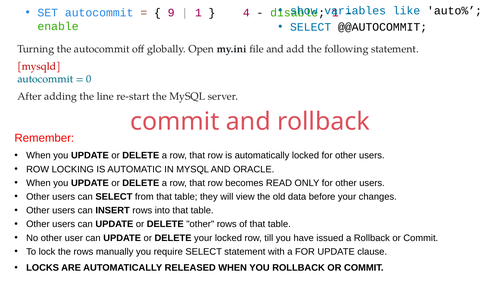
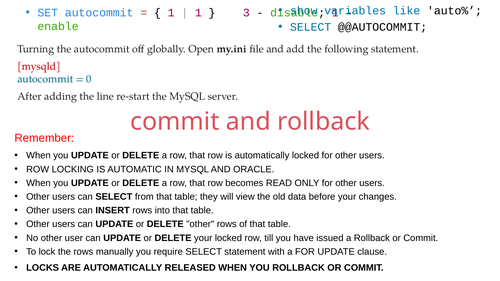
9 at (171, 13): 9 -> 1
4: 4 -> 3
